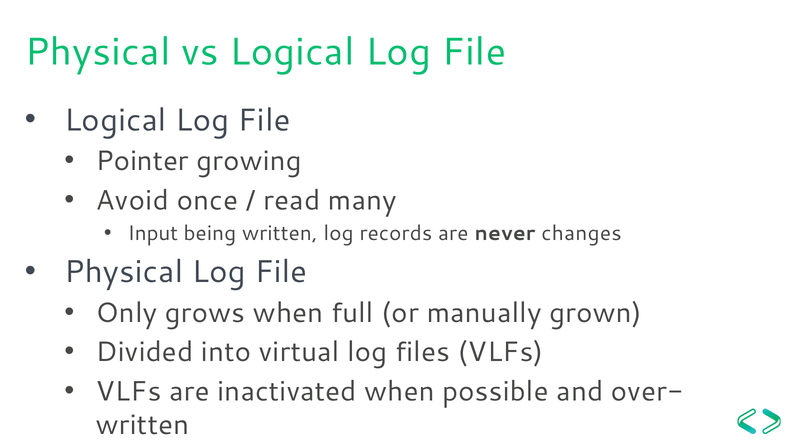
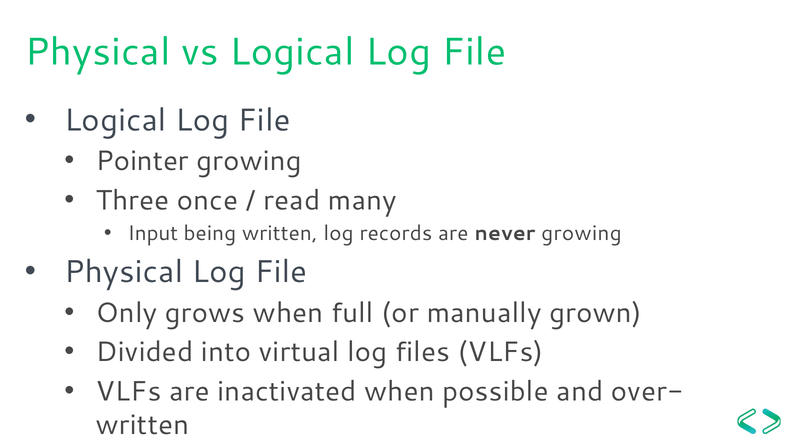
Avoid: Avoid -> Three
never changes: changes -> growing
